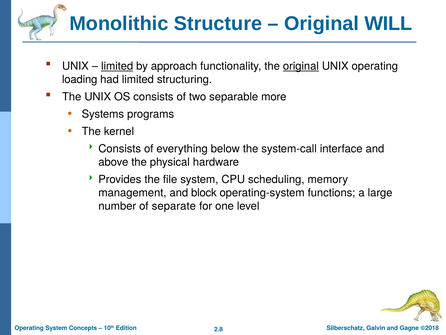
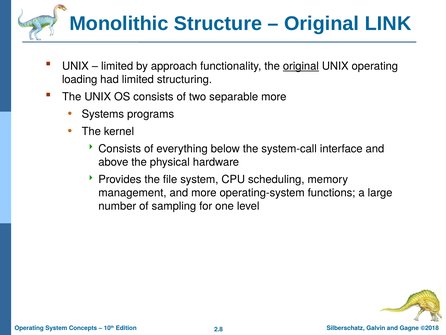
WILL: WILL -> LINK
limited at (117, 66) underline: present -> none
and block: block -> more
separate: separate -> sampling
